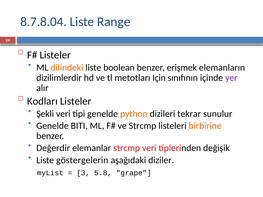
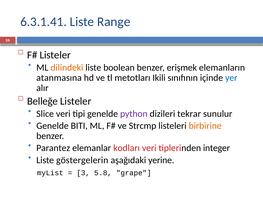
8.7.8.04: 8.7.8.04 -> 6.3.1.41
dizilimlerdir: dizilimlerdir -> atanmasına
Için: Için -> Ikili
yer colour: purple -> blue
Kodları: Kodları -> Belleğe
Şekli: Şekli -> Slice
python colour: orange -> purple
Değerdir: Değerdir -> Parantez
elemanlar strcmp: strcmp -> kodları
değişik: değişik -> integer
diziler: diziler -> yerine
